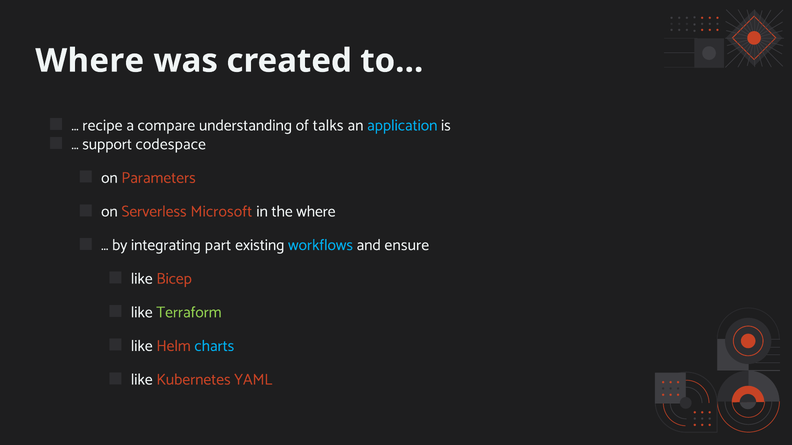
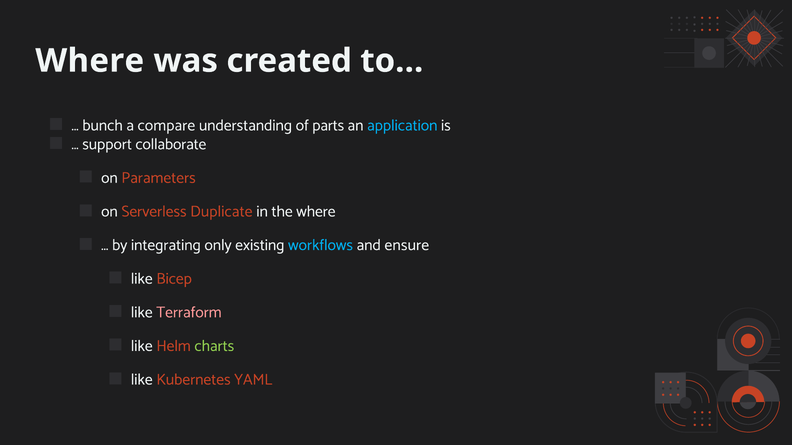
recipe: recipe -> bunch
talks: talks -> parts
codespace: codespace -> collaborate
Microsoft: Microsoft -> Duplicate
part: part -> only
Terraform colour: light green -> pink
charts colour: light blue -> light green
